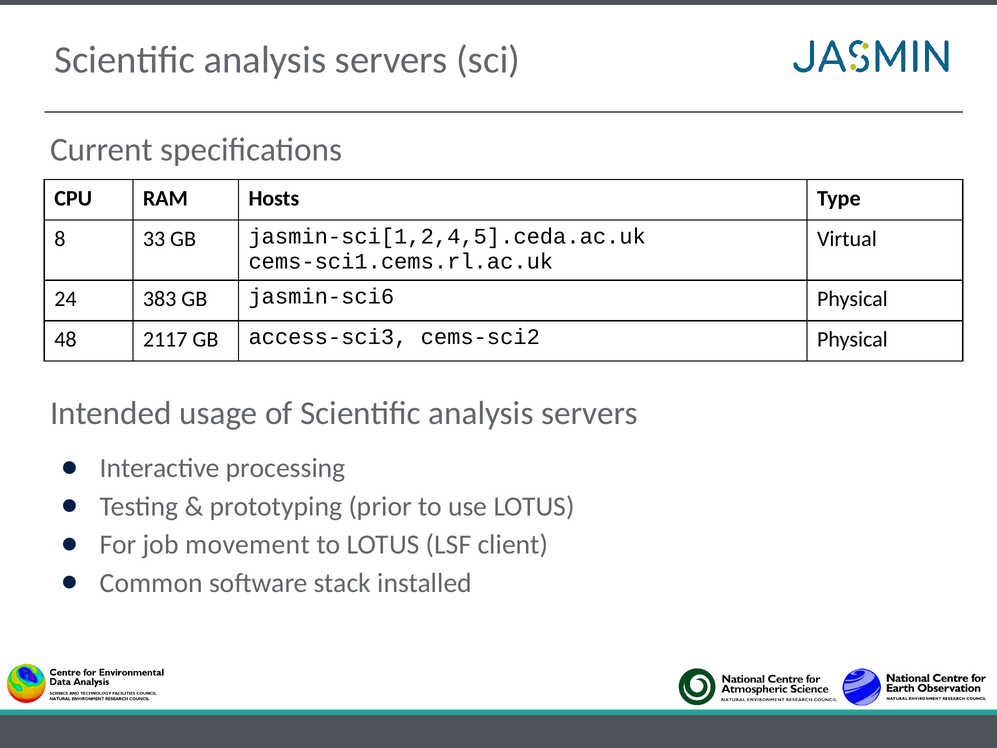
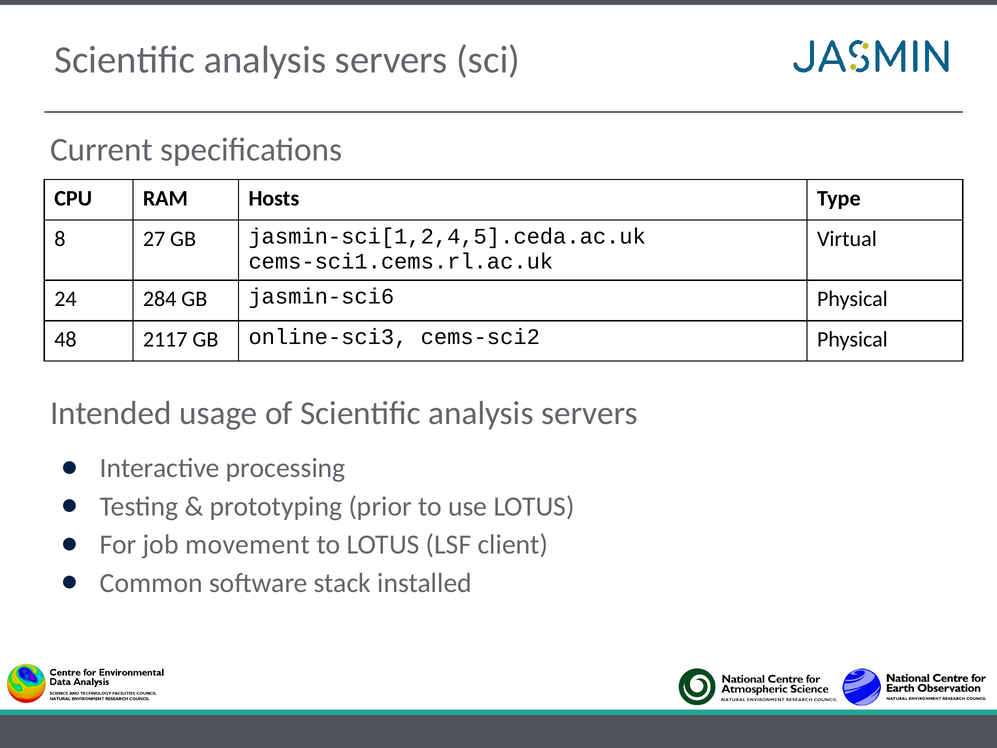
33: 33 -> 27
383: 383 -> 284
access-sci3: access-sci3 -> online-sci3
